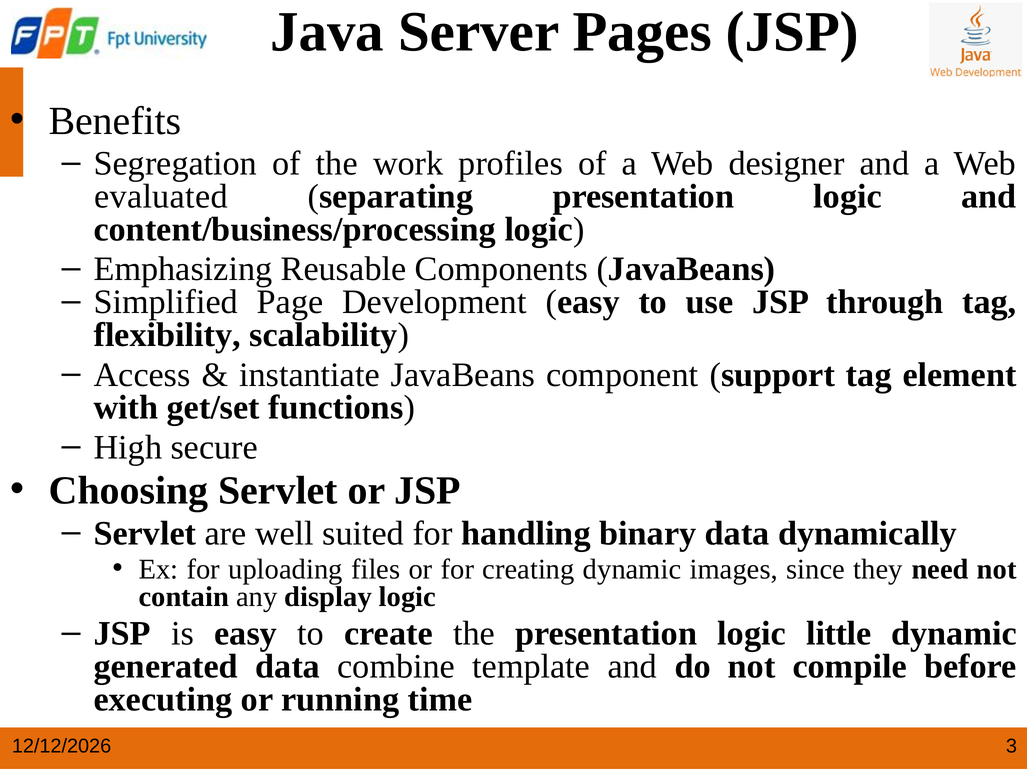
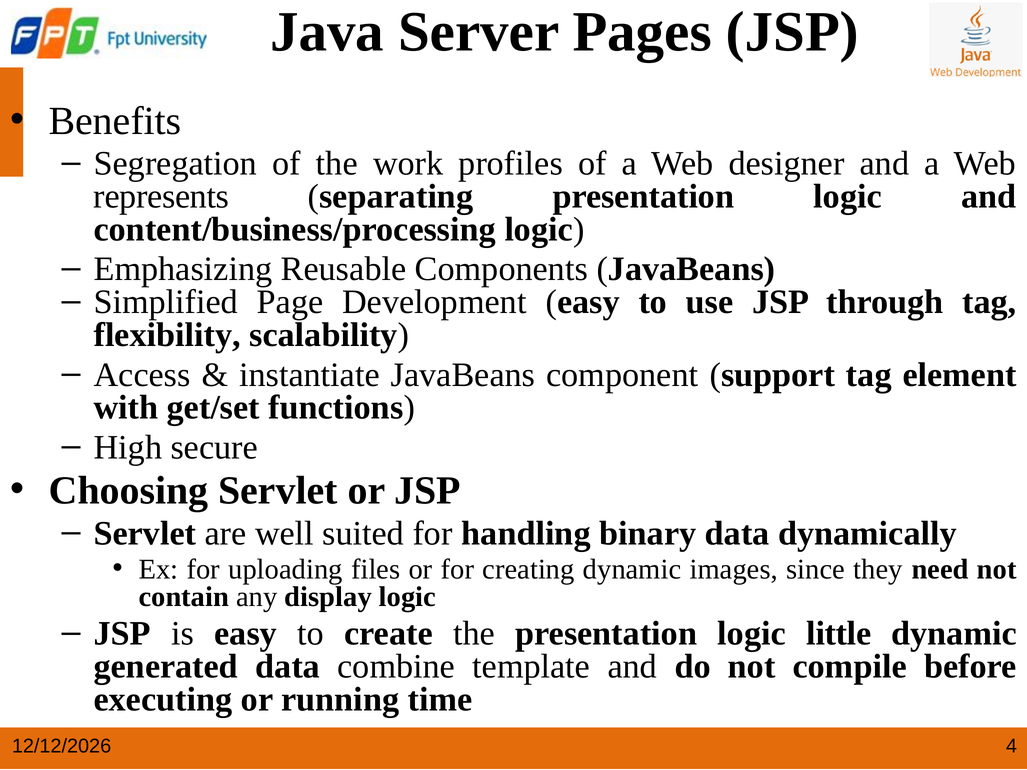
evaluated: evaluated -> represents
3: 3 -> 4
